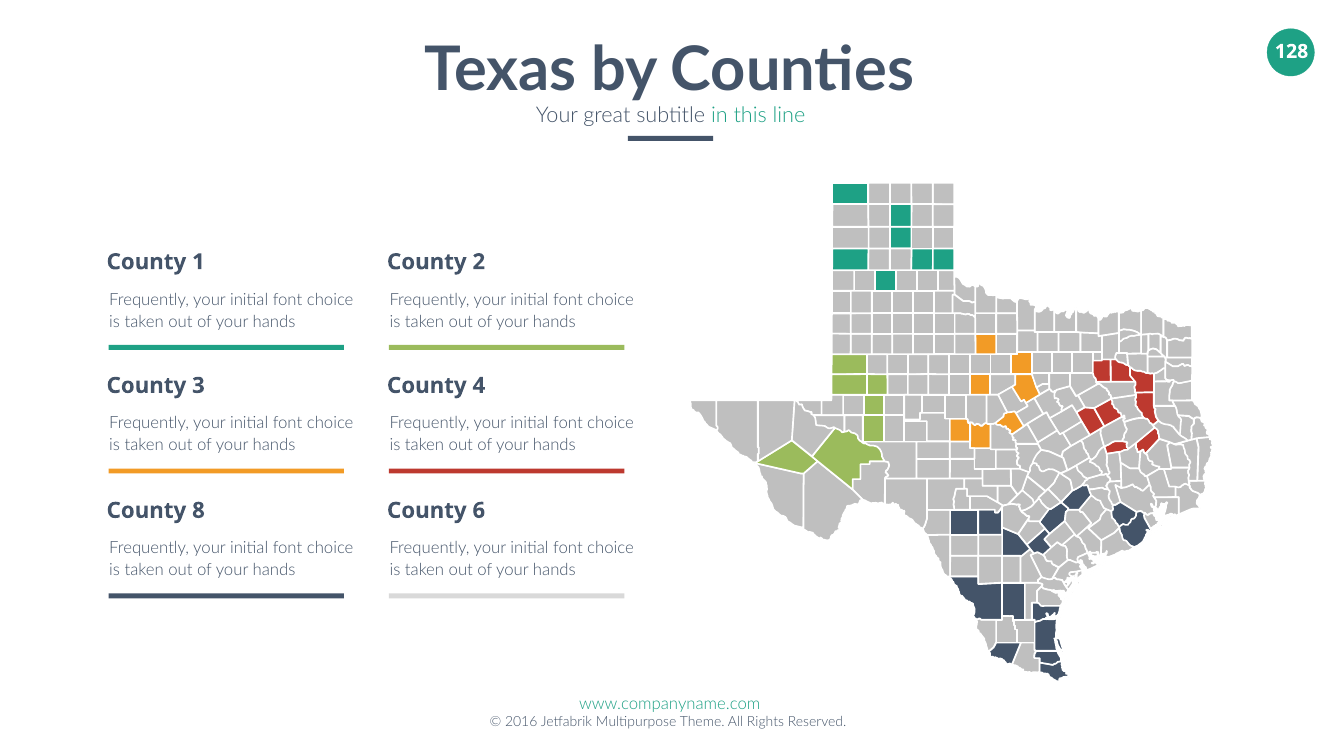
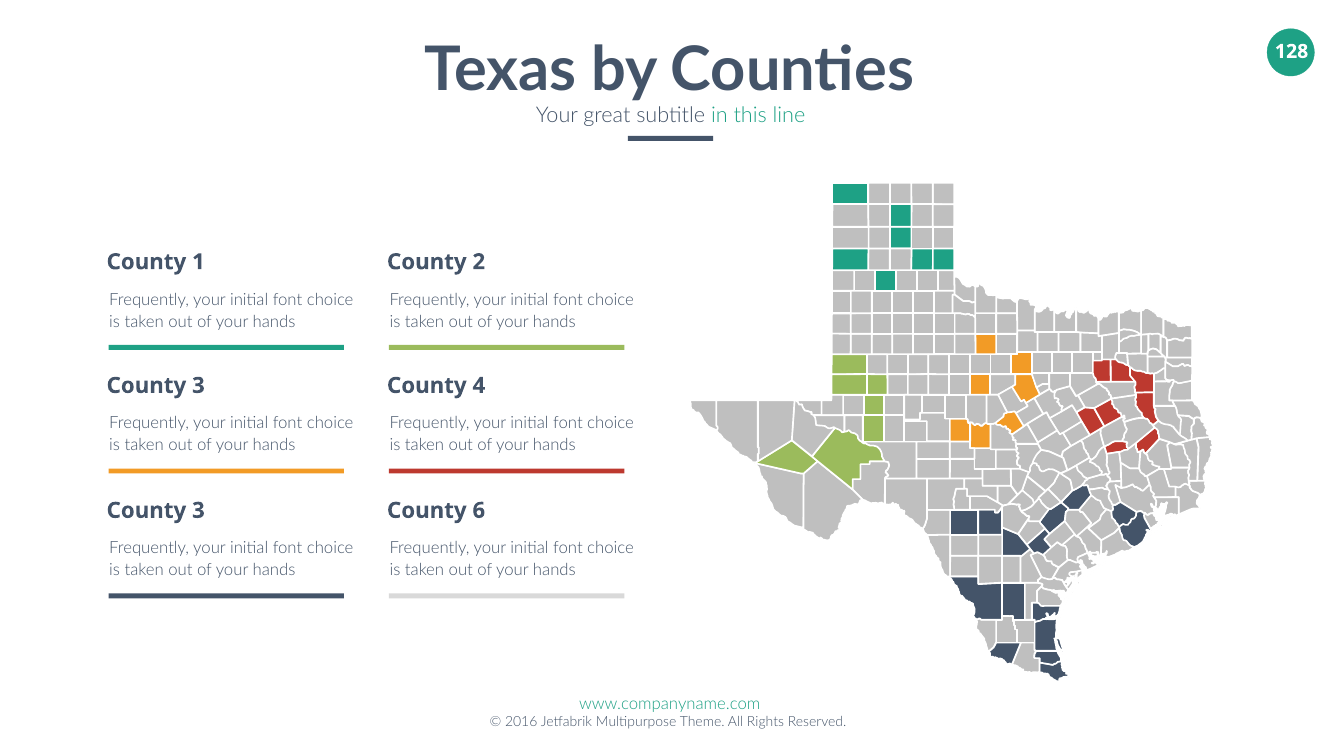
8 at (198, 510): 8 -> 3
